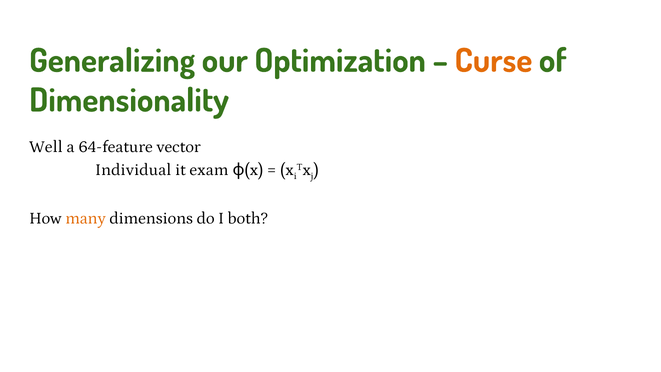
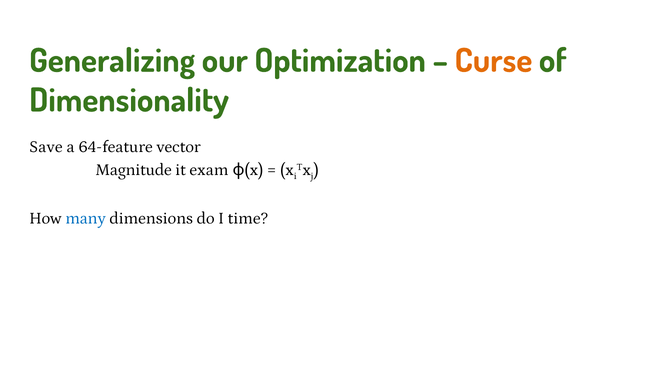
Well: Well -> Save
Individual: Individual -> Magnitude
many colour: orange -> blue
both: both -> time
